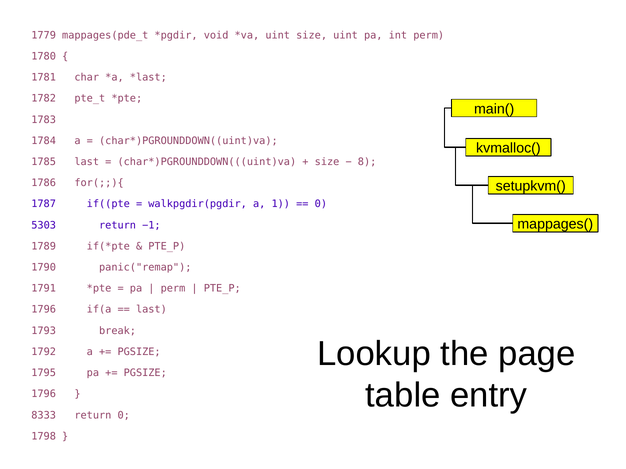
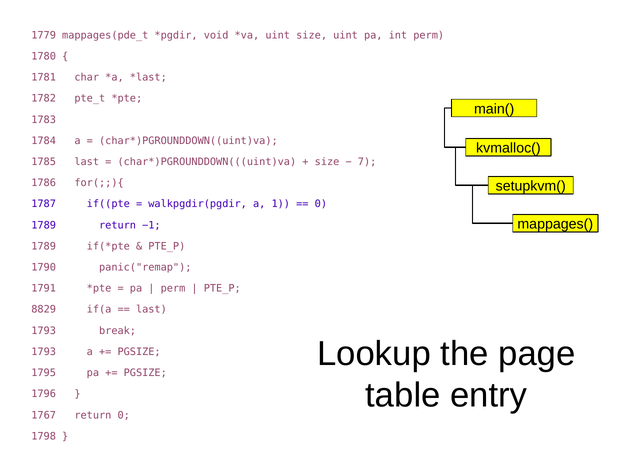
8: 8 -> 7
5303 at (44, 225): 5303 -> 1789
1796 at (44, 310): 1796 -> 8829
1792 at (44, 352): 1792 -> 1793
8333: 8333 -> 1767
